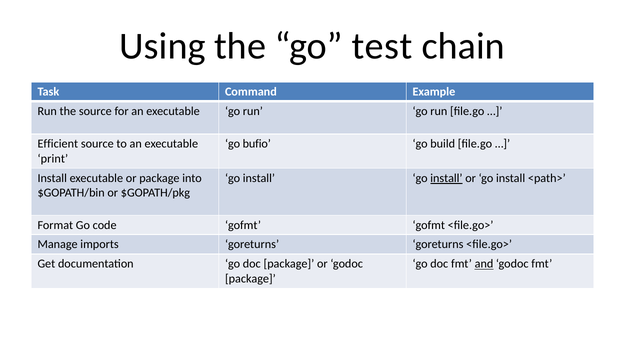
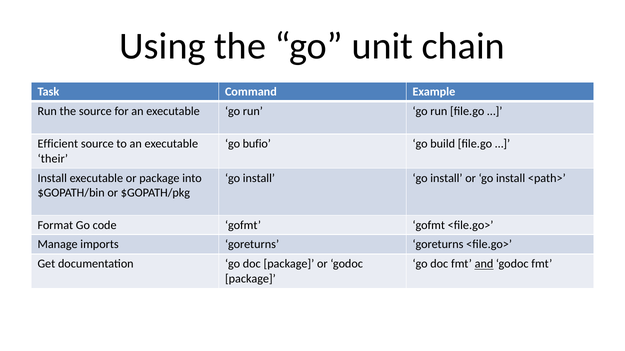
test: test -> unit
print: print -> their
install at (446, 178) underline: present -> none
